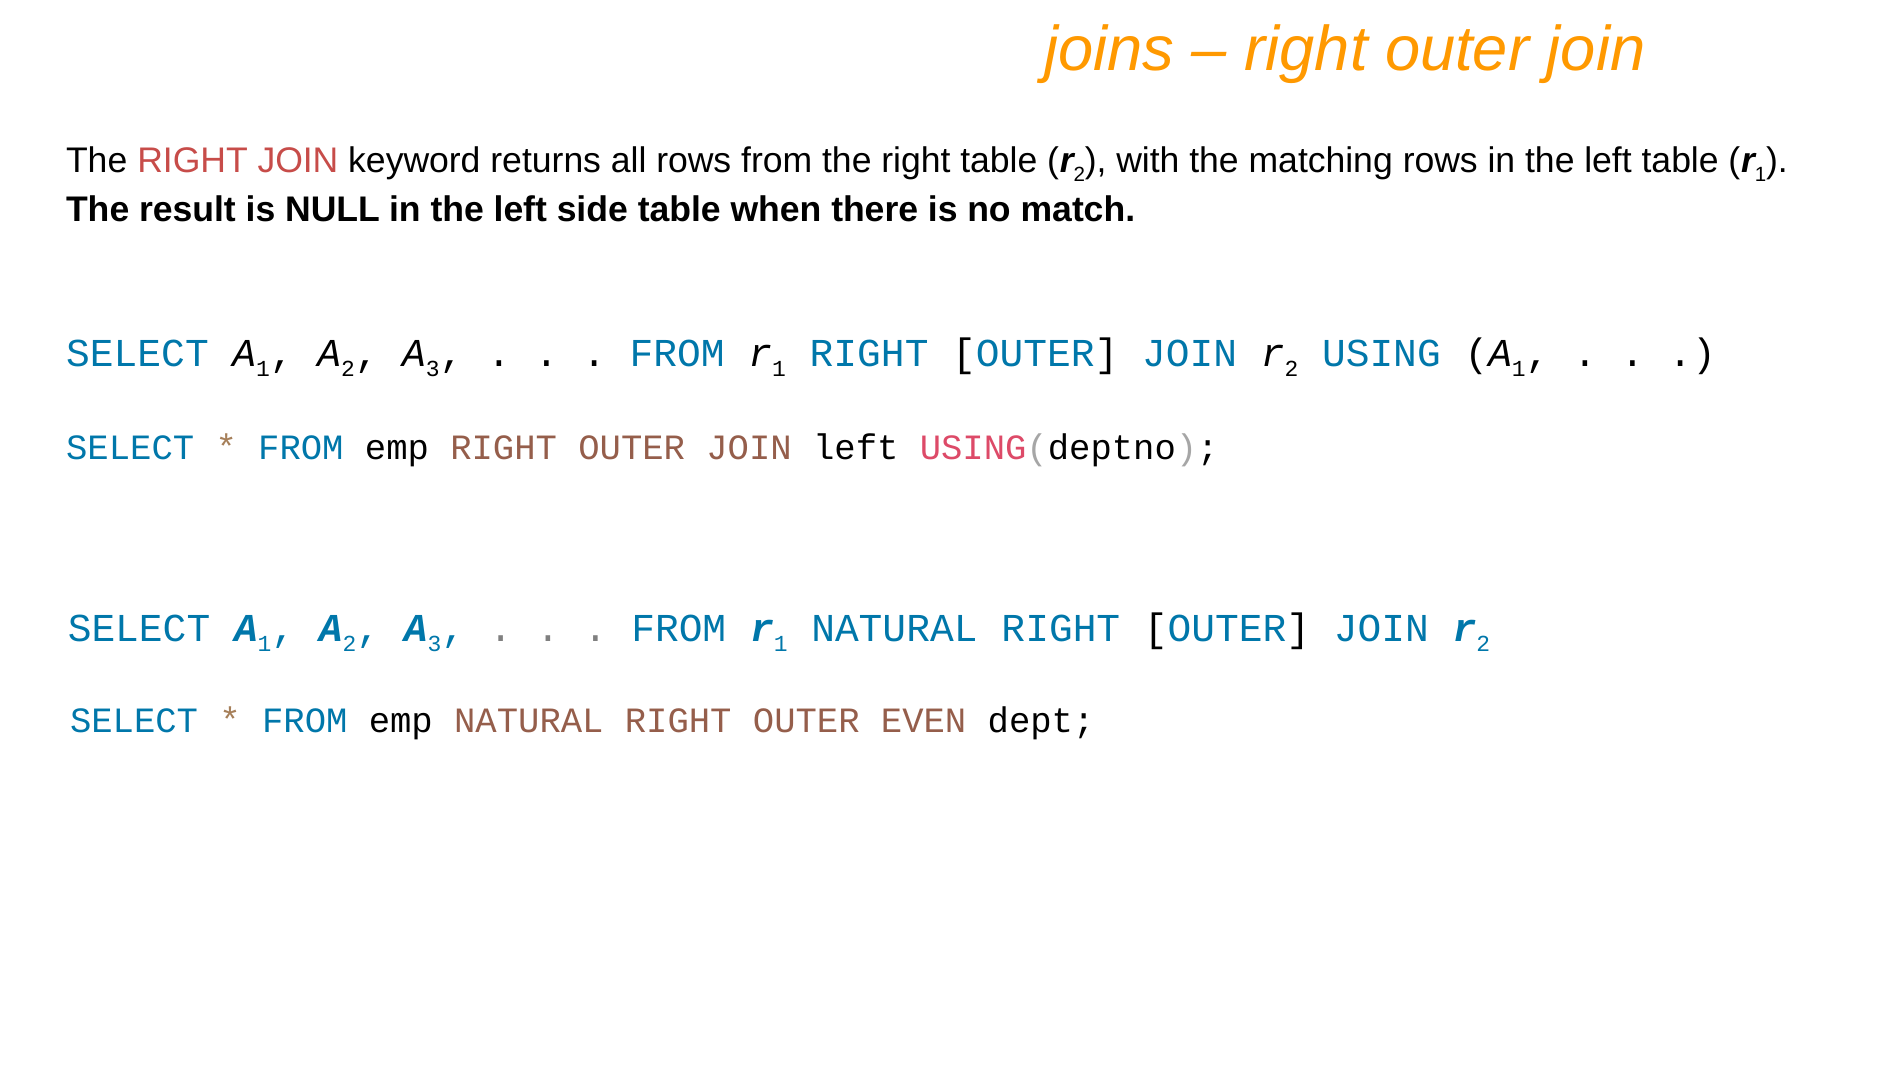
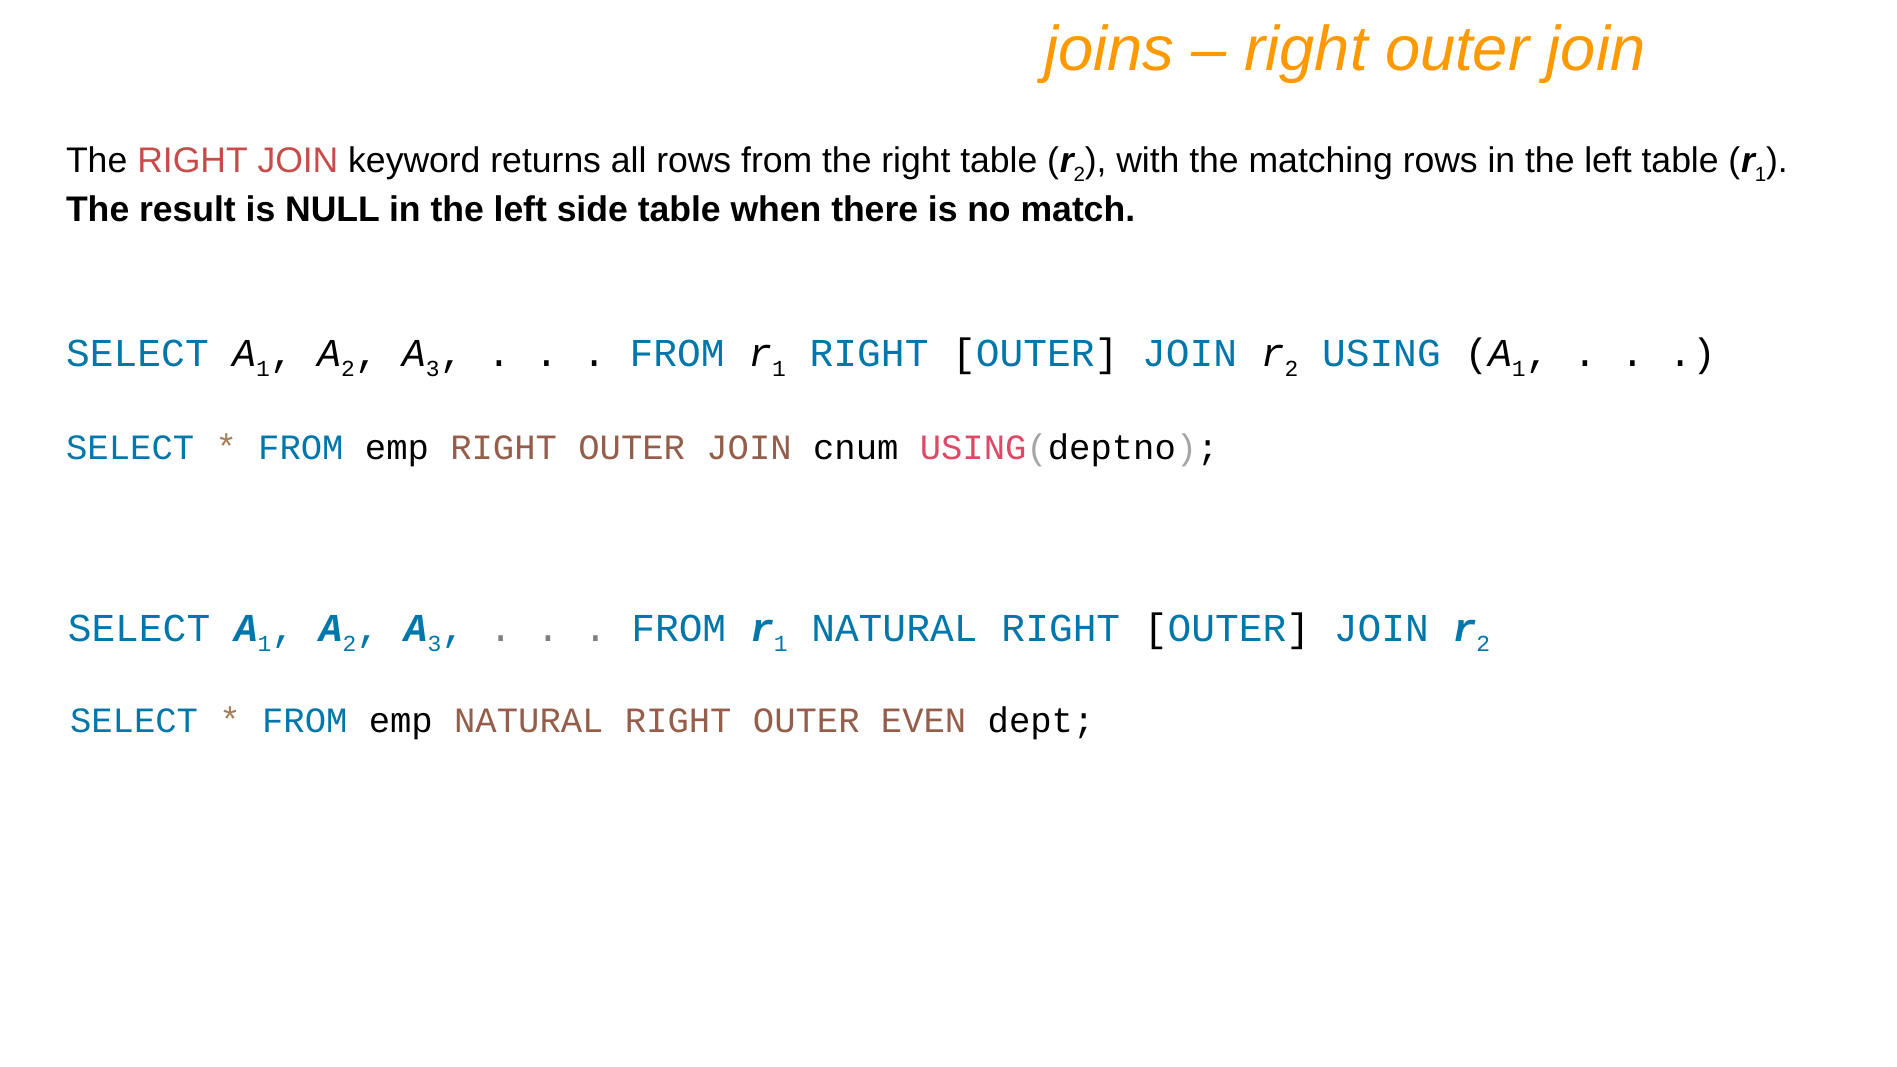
JOIN left: left -> cnum
